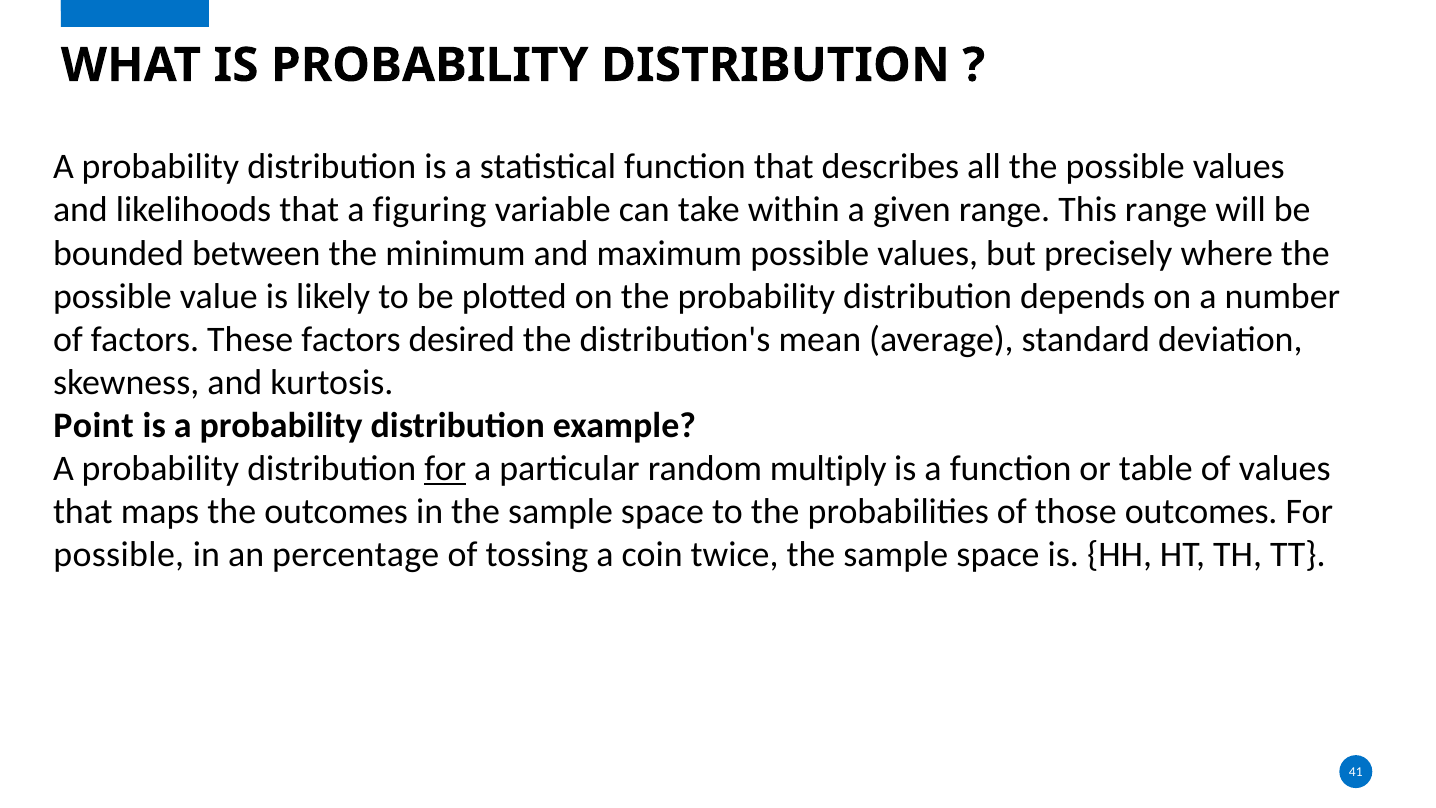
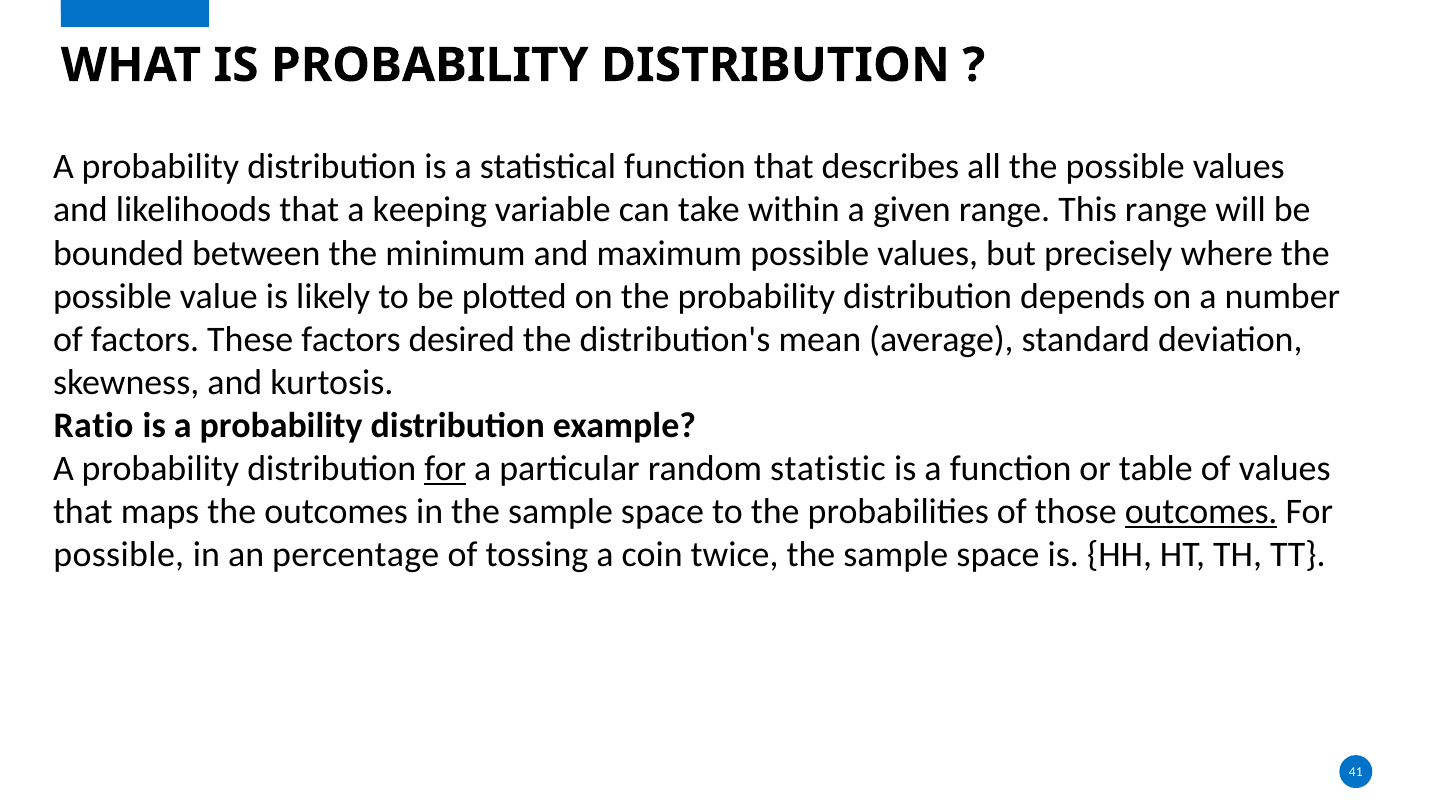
figuring: figuring -> keeping
Point: Point -> Ratio
multiply: multiply -> statistic
outcomes at (1201, 512) underline: none -> present
